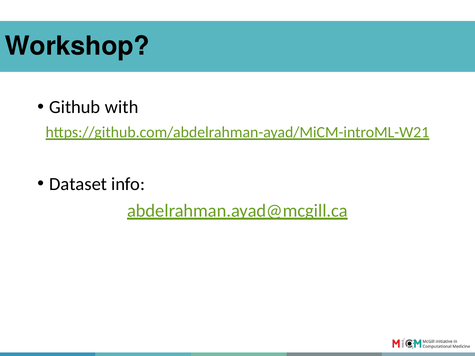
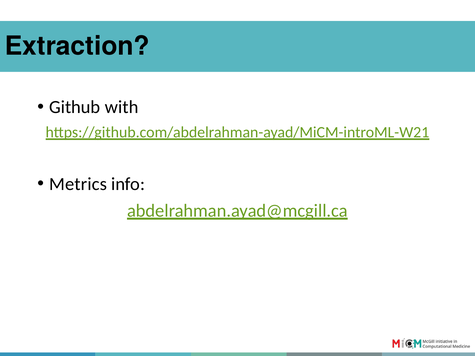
Workshop: Workshop -> Extraction
Dataset: Dataset -> Metrics
